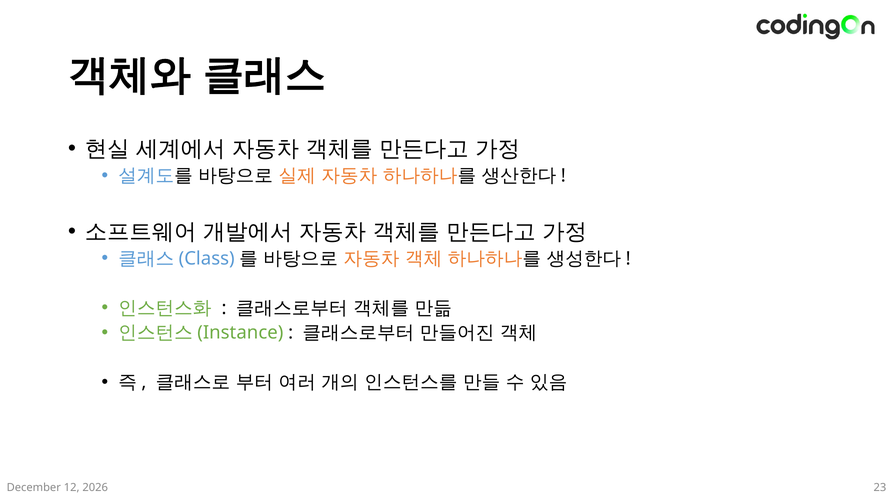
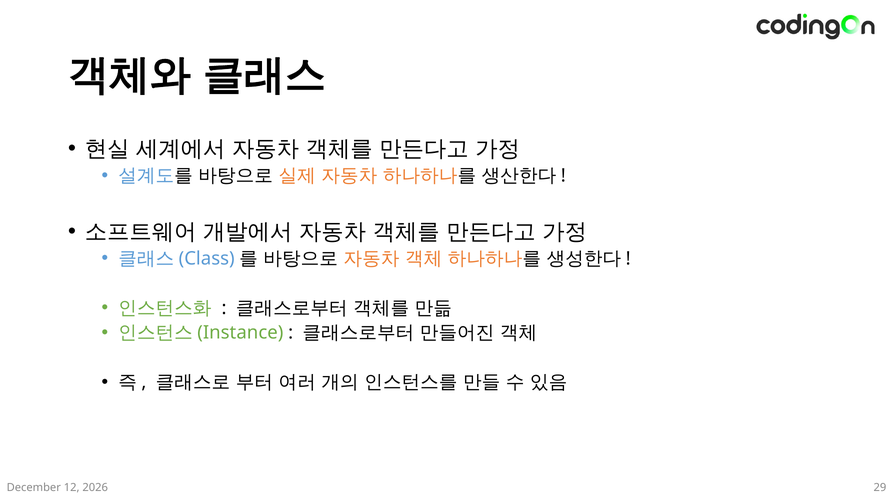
23: 23 -> 29
